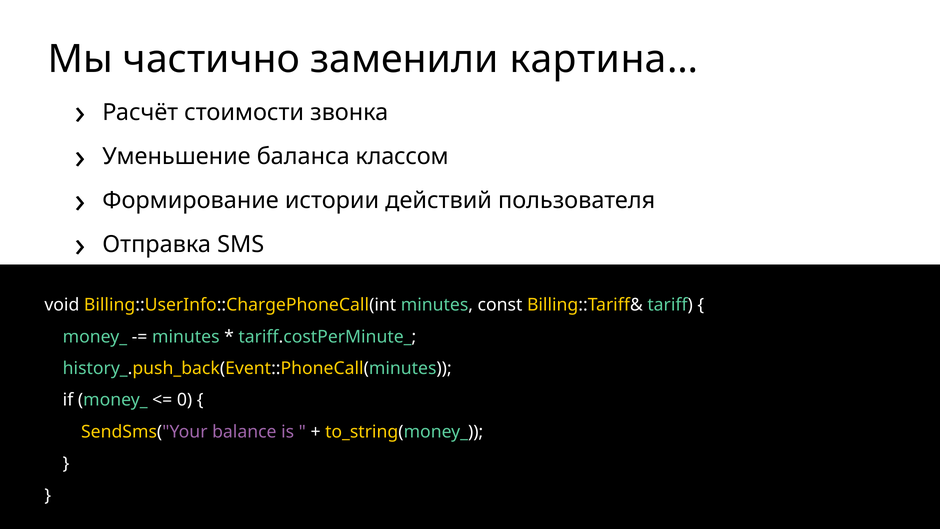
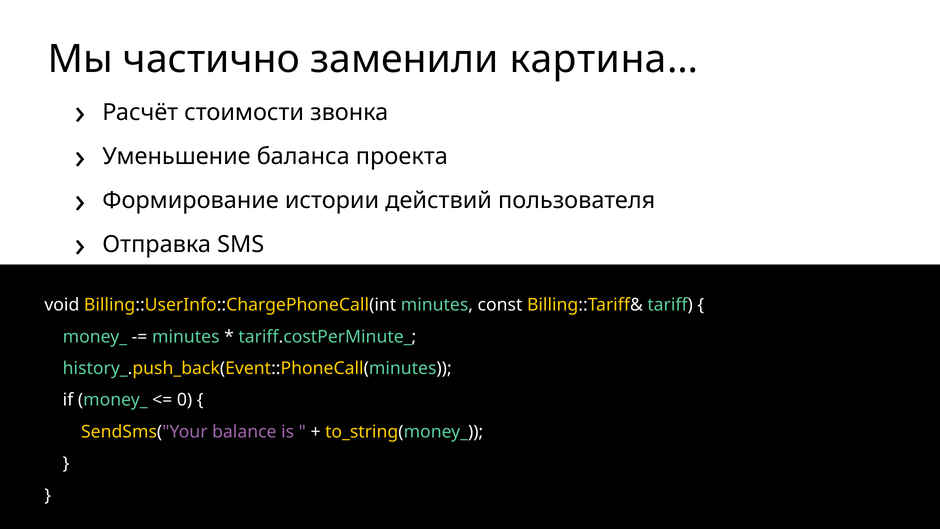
классом: классом -> проекта
